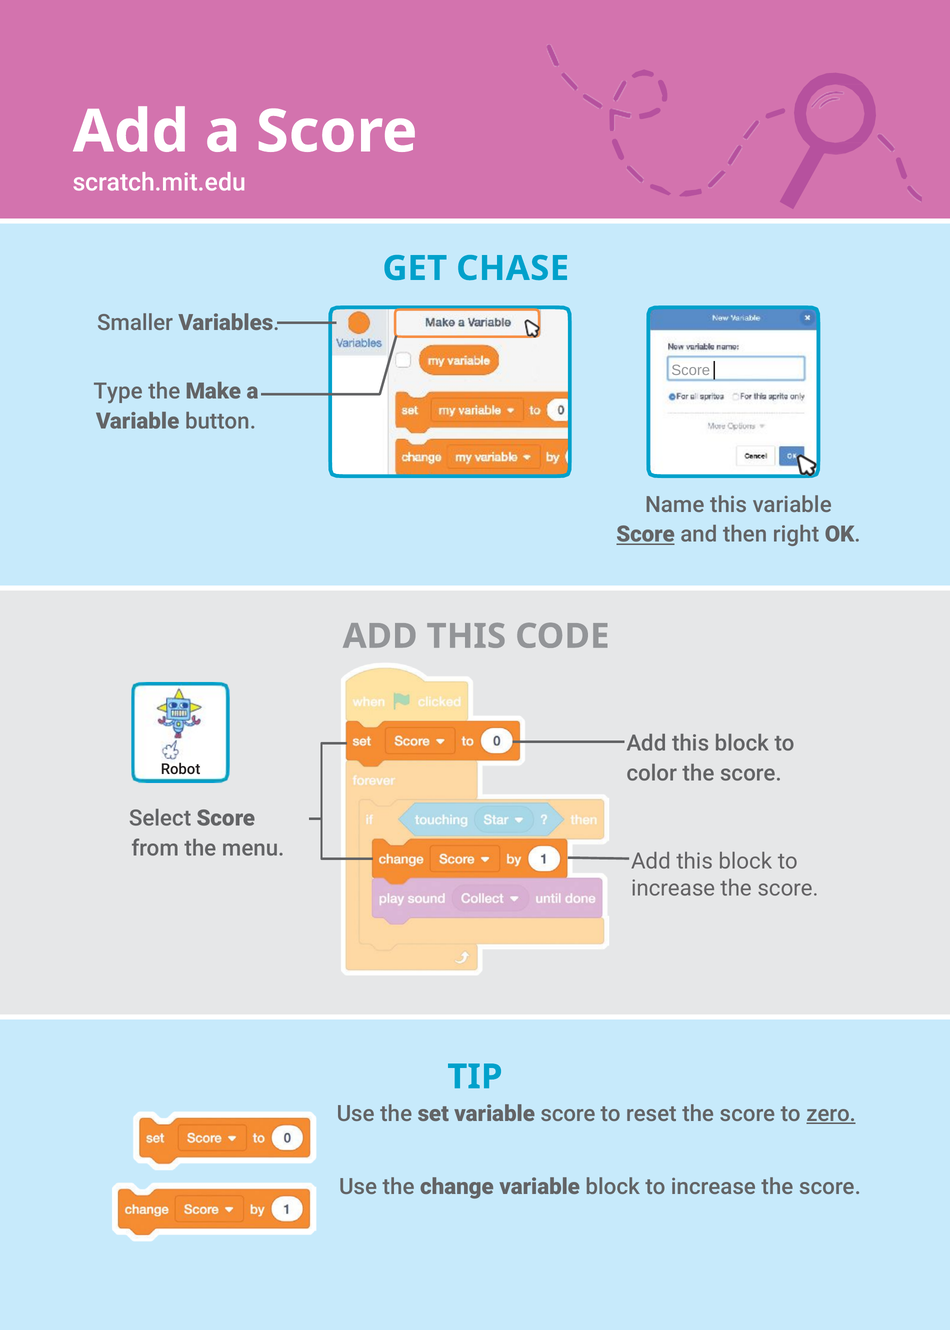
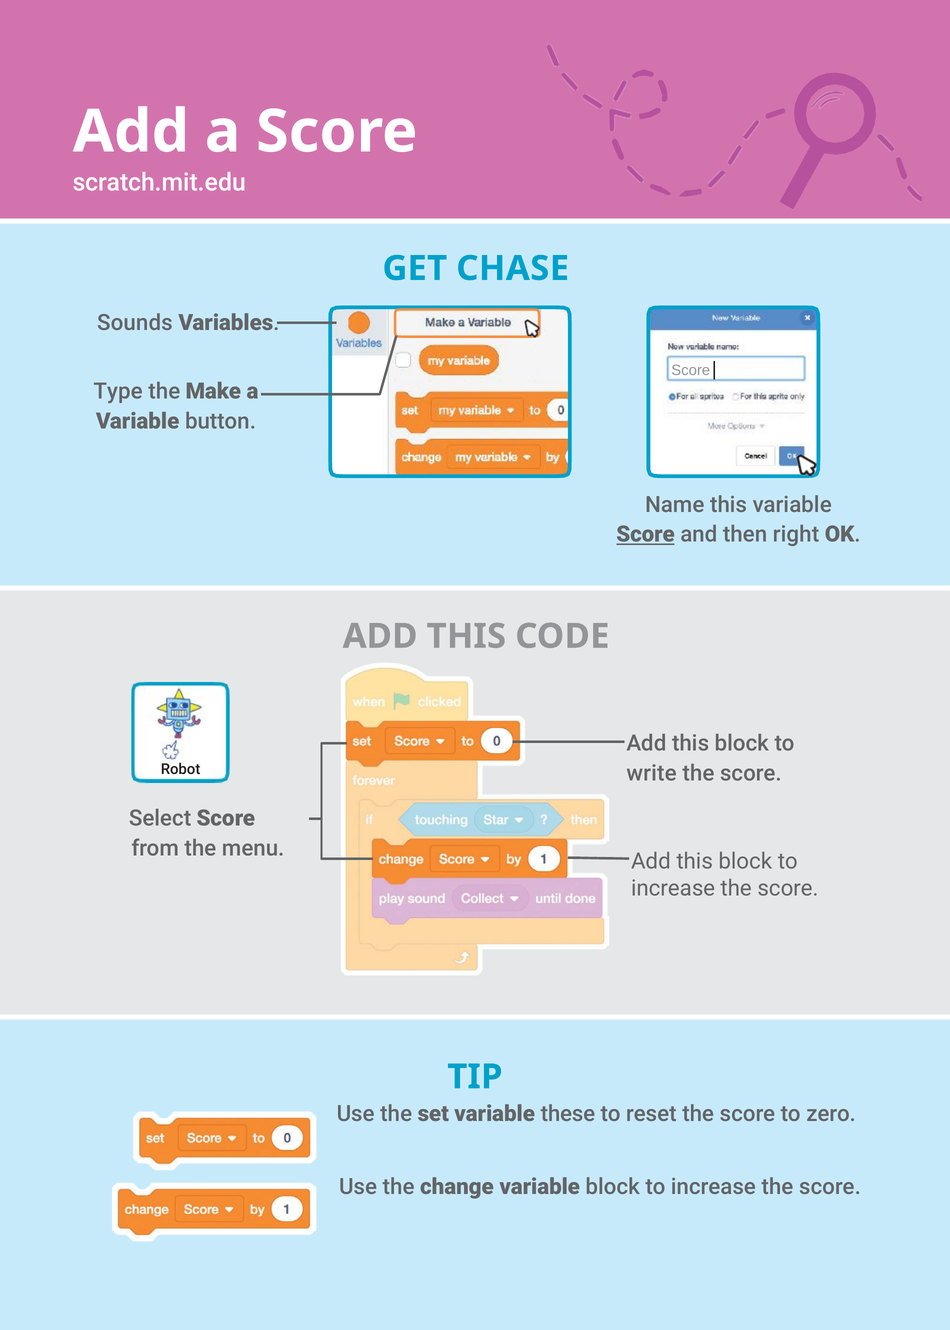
Smaller: Smaller -> Sounds
color: color -> write
set variable score: score -> these
zero underline: present -> none
